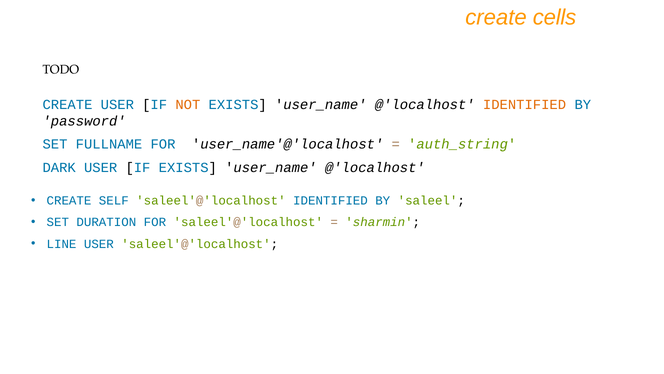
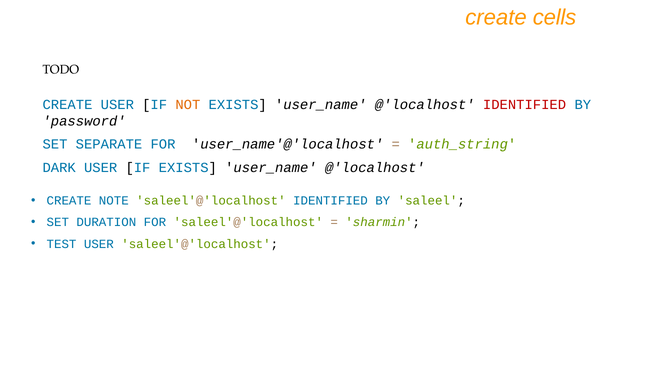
IDENTIFIED at (525, 104) colour: orange -> red
FULLNAME: FULLNAME -> SEPARATE
SELF: SELF -> NOTE
LINE: LINE -> TEST
